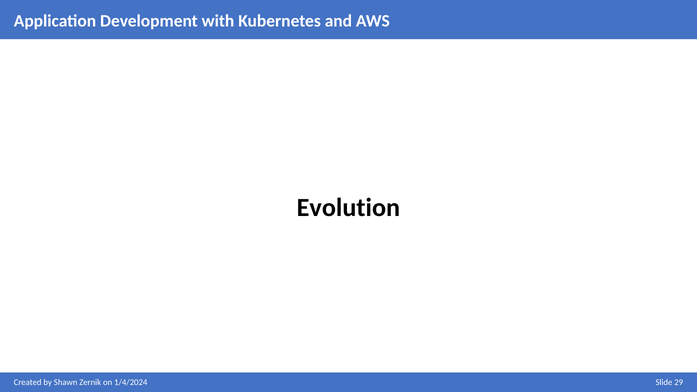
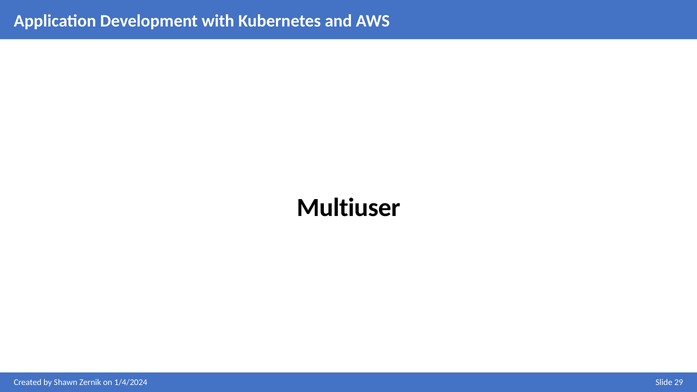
Evolution: Evolution -> Multiuser
